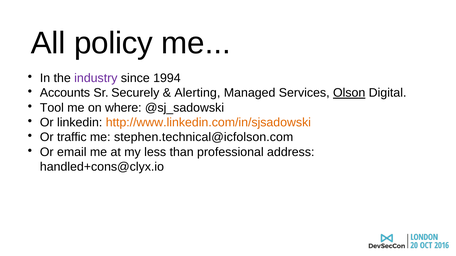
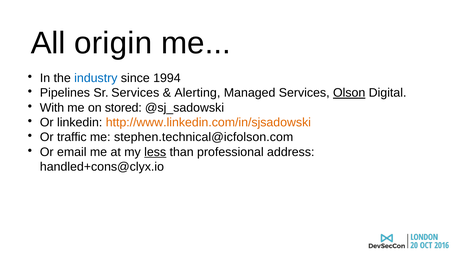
policy: policy -> origin
industry colour: purple -> blue
Accounts: Accounts -> Pipelines
Sr Securely: Securely -> Services
Tool: Tool -> With
where: where -> stored
less underline: none -> present
